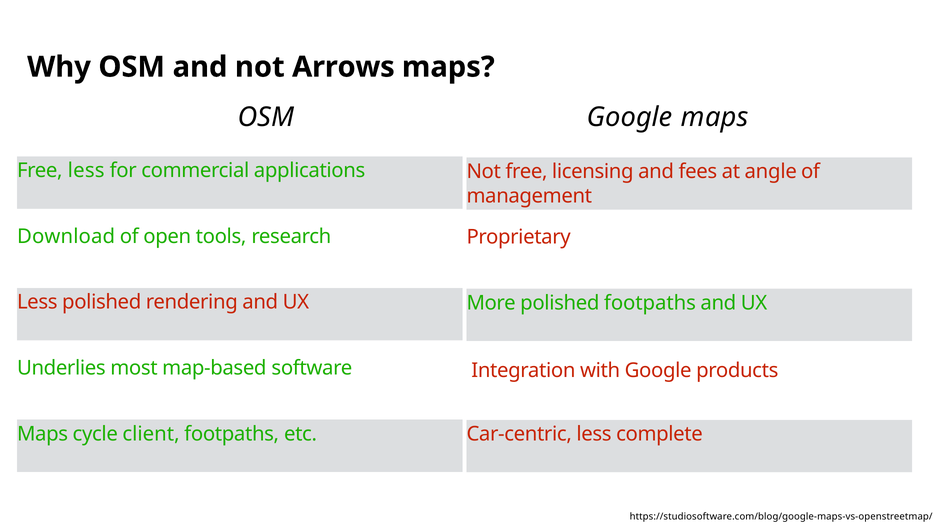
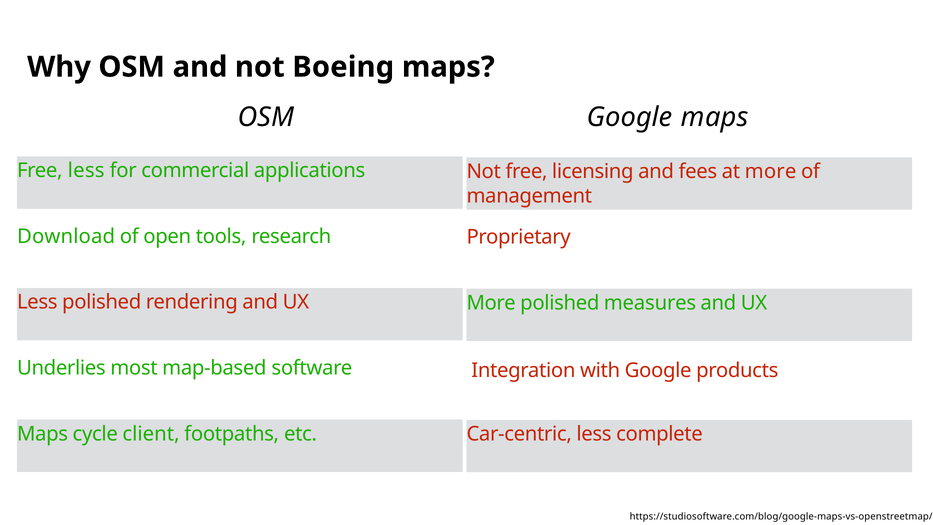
Arrows: Arrows -> Boeing
at angle: angle -> more
polished footpaths: footpaths -> measures
